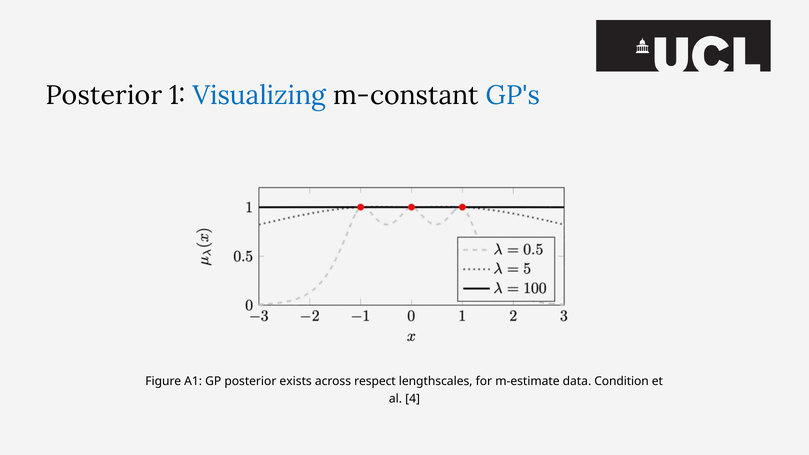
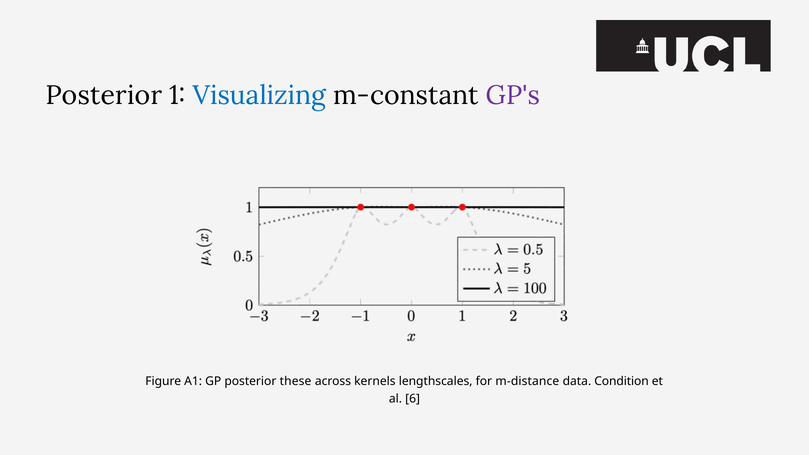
GP's colour: blue -> purple
exists: exists -> these
respect: respect -> kernels
m-estimate: m-estimate -> m-distance
4: 4 -> 6
